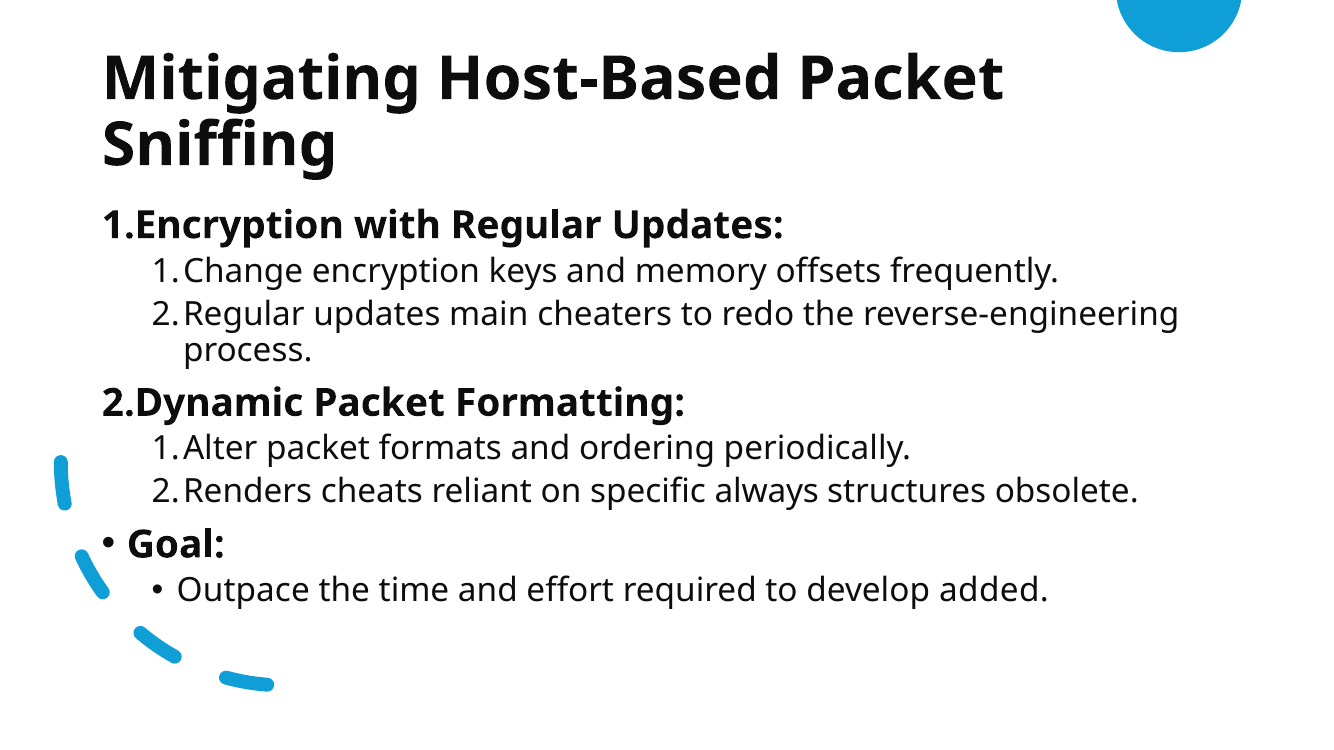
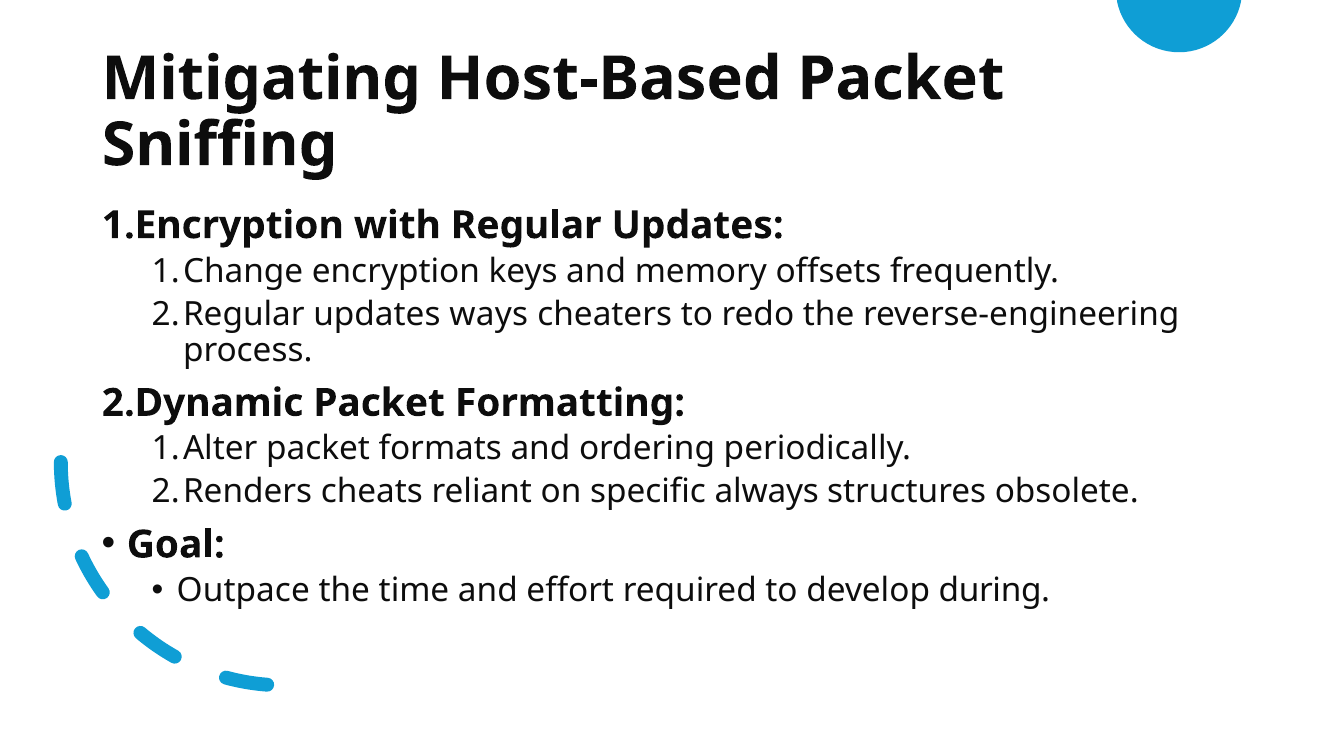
main: main -> ways
added: added -> during
